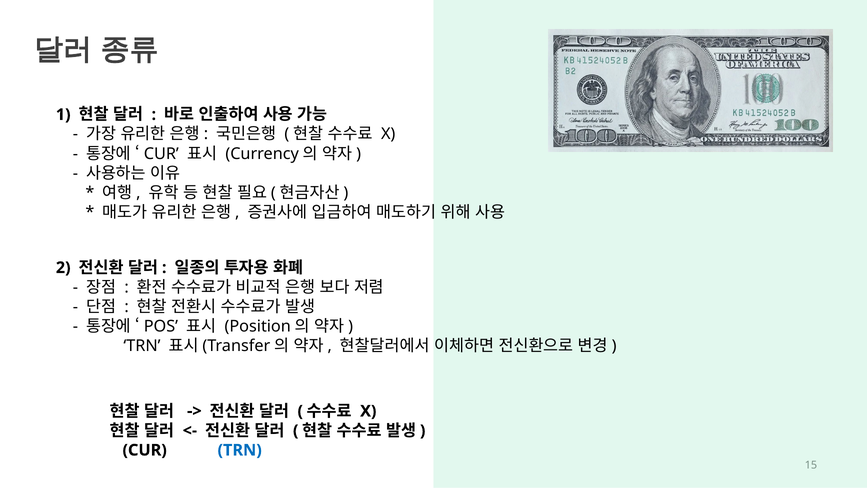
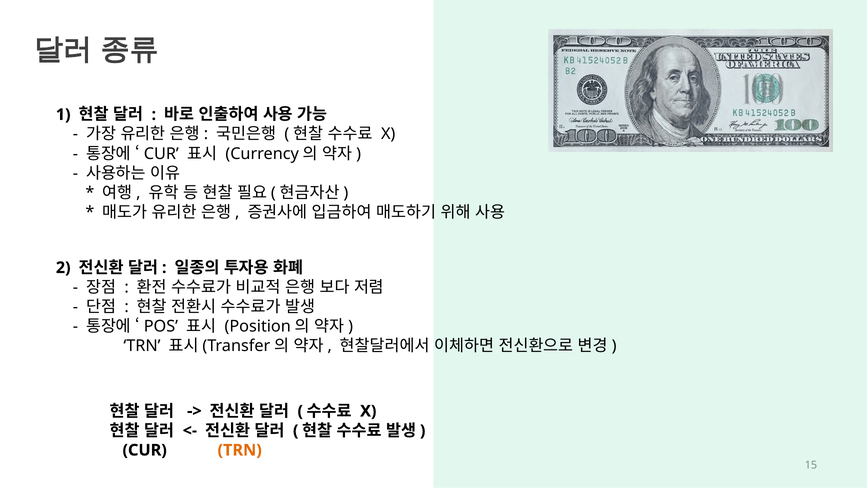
TRN at (240, 450) colour: blue -> orange
